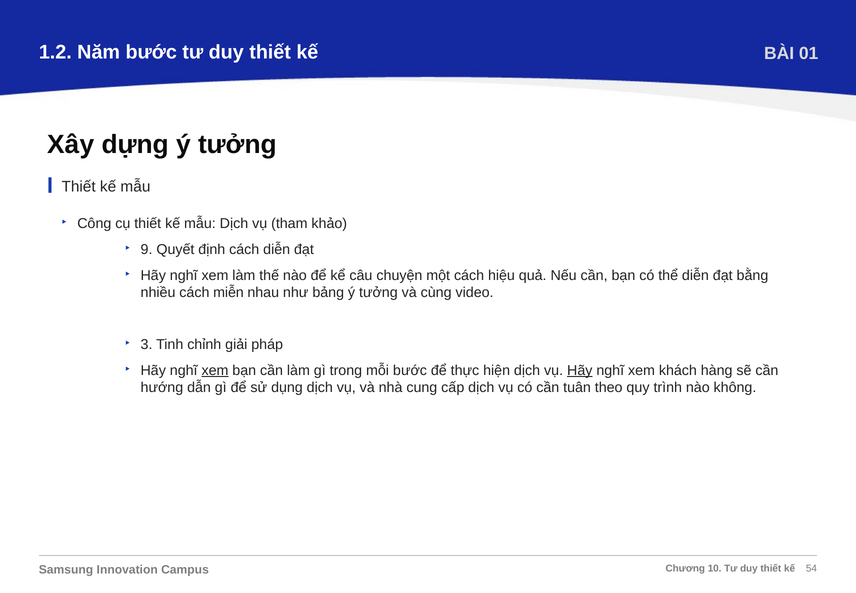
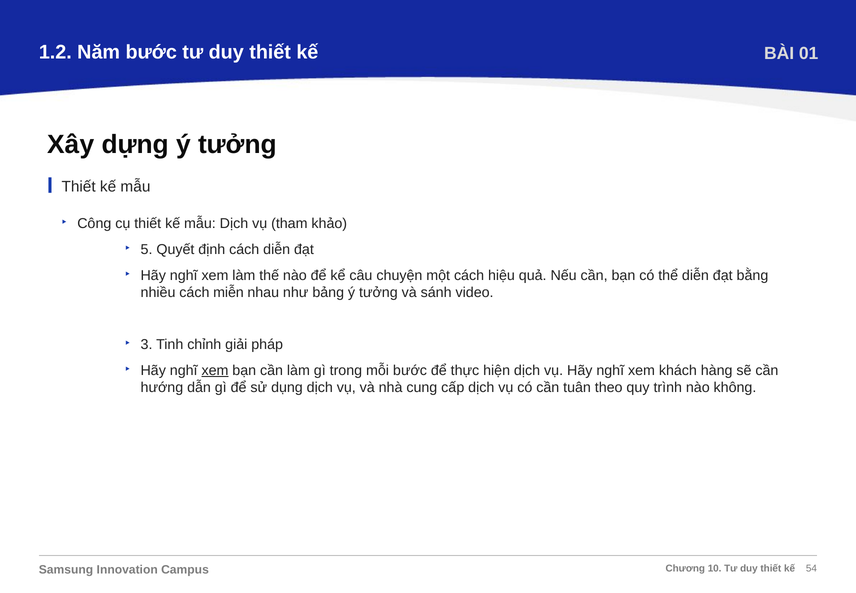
9: 9 -> 5
cùng: cùng -> sánh
Hãy at (580, 370) underline: present -> none
